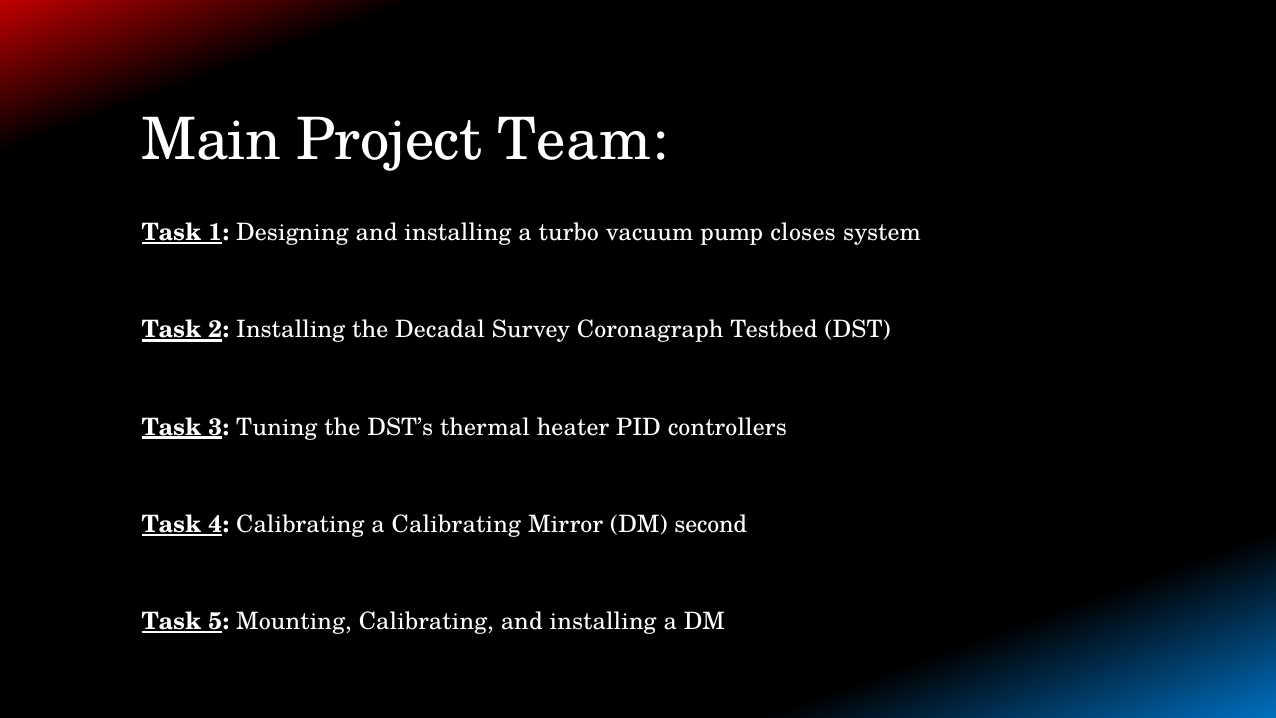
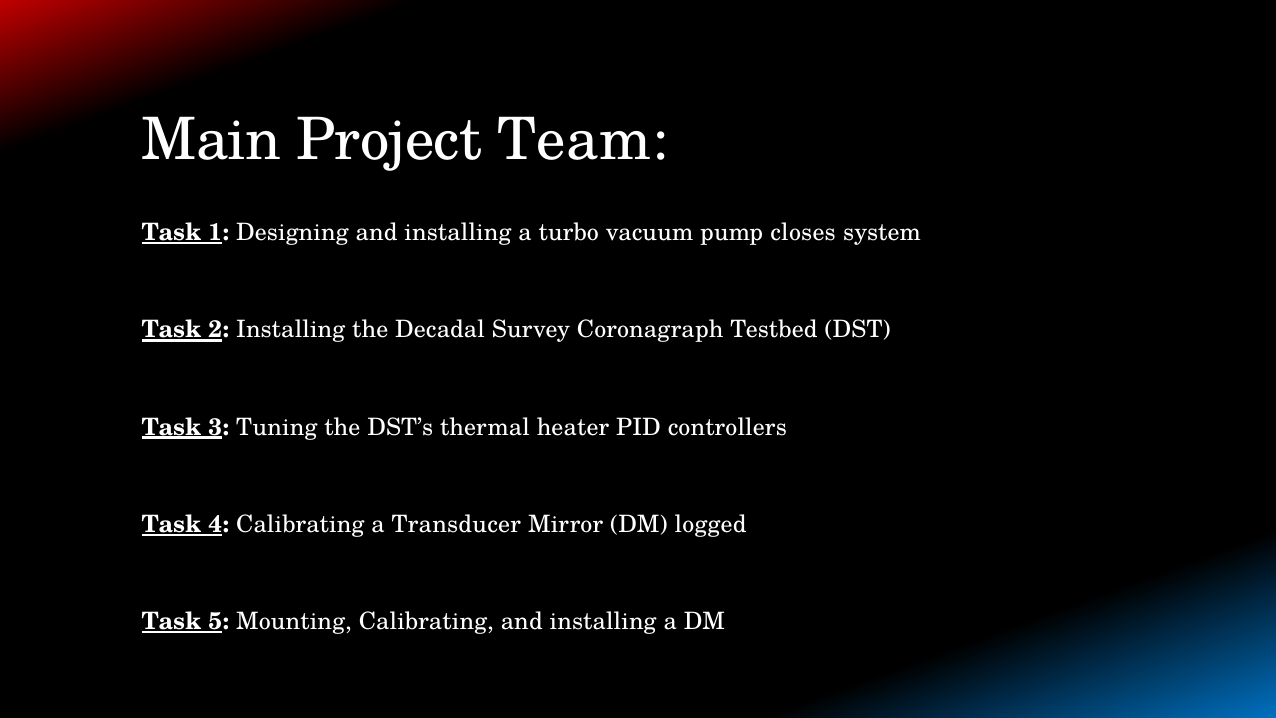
a Calibrating: Calibrating -> Transducer
second: second -> logged
